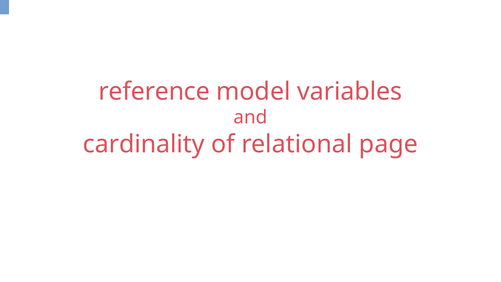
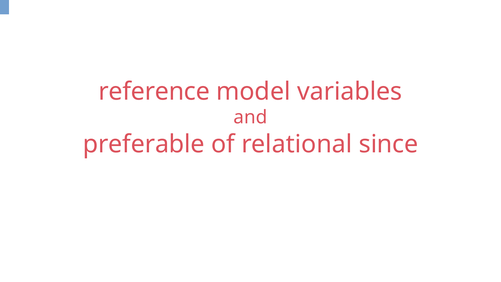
cardinality: cardinality -> preferable
page: page -> since
